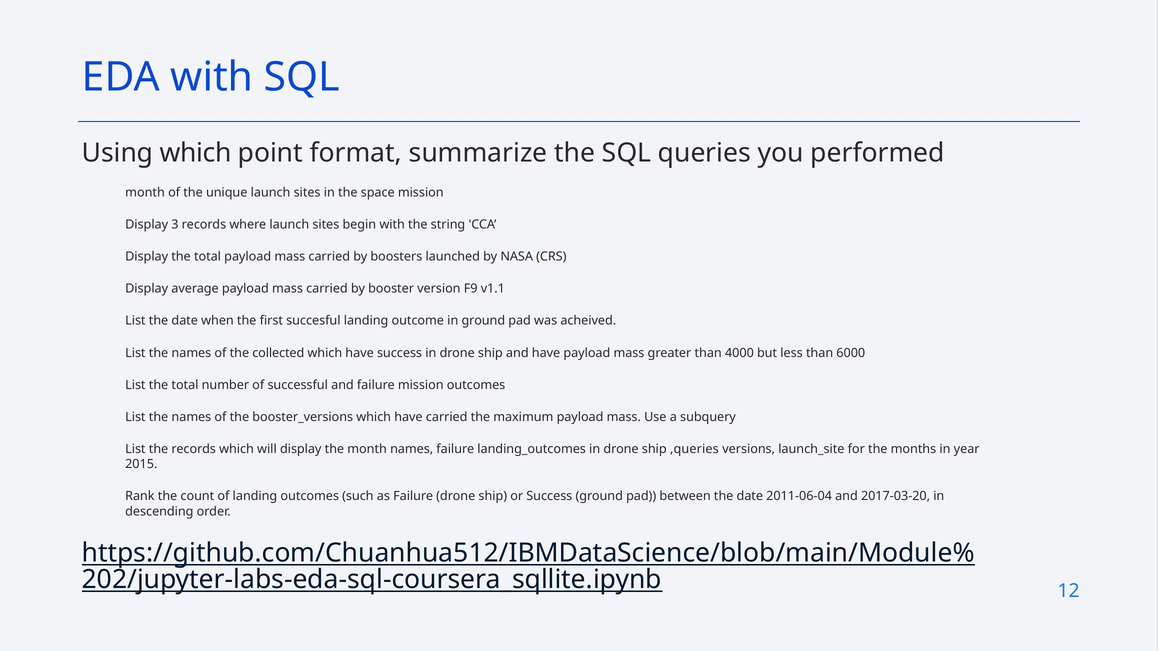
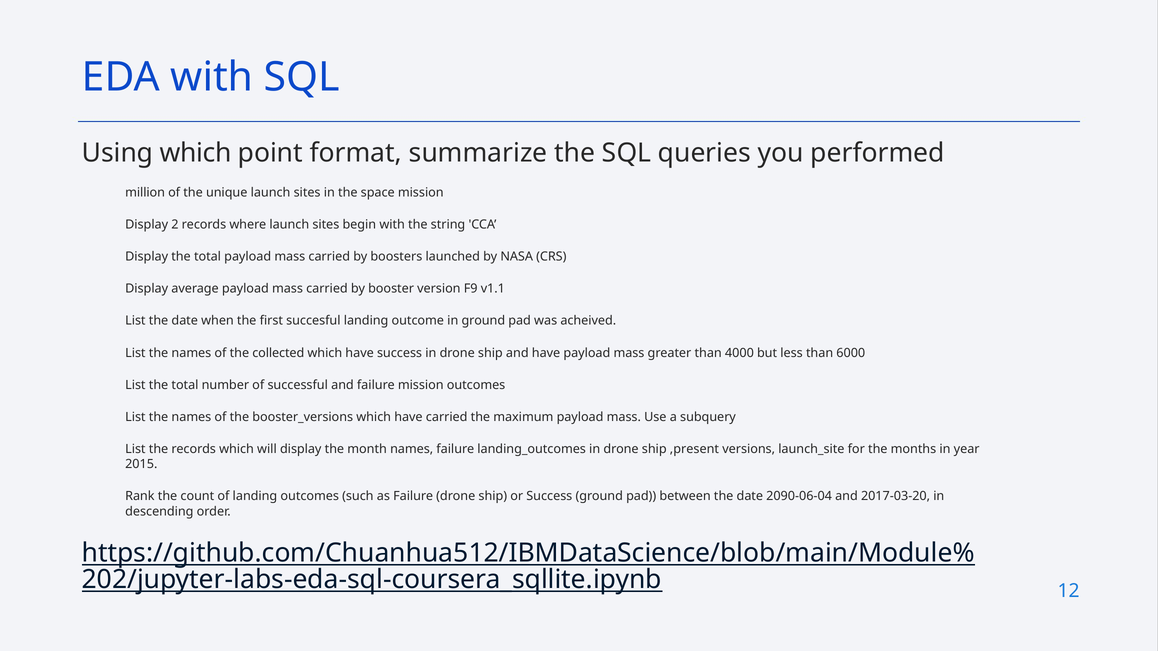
month at (145, 193): month -> million
3: 3 -> 2
,queries: ,queries -> ,present
2011-06-04: 2011-06-04 -> 2090-06-04
